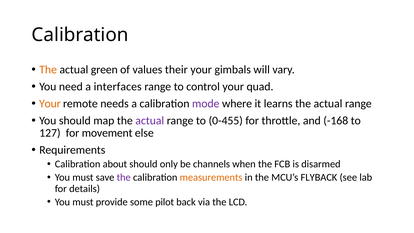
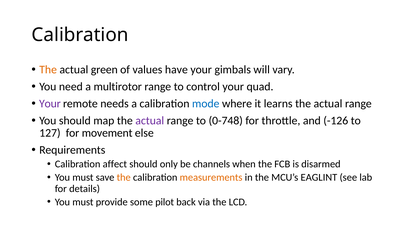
their: their -> have
interfaces: interfaces -> multirotor
Your at (50, 104) colour: orange -> purple
mode colour: purple -> blue
0-455: 0-455 -> 0-748
-168: -168 -> -126
about: about -> affect
the at (124, 177) colour: purple -> orange
FLYBACK: FLYBACK -> EAGLINT
